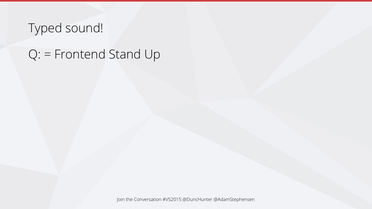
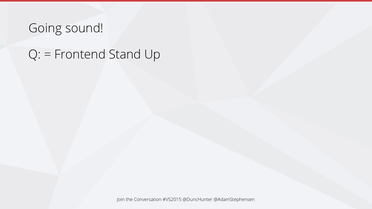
Typed: Typed -> Going
